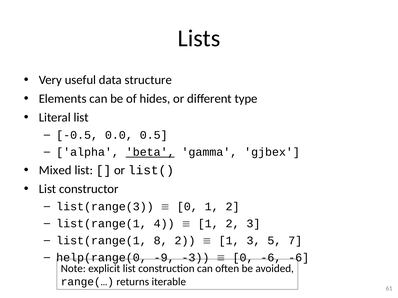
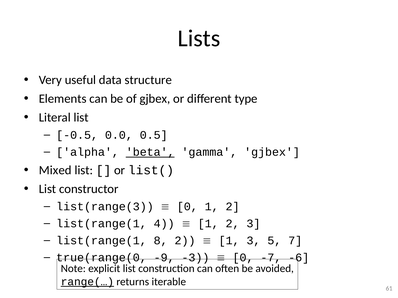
of hides: hides -> gjbex
help(range(0: help(range(0 -> true(range(0
0 -6: -6 -> -7
range(… underline: none -> present
